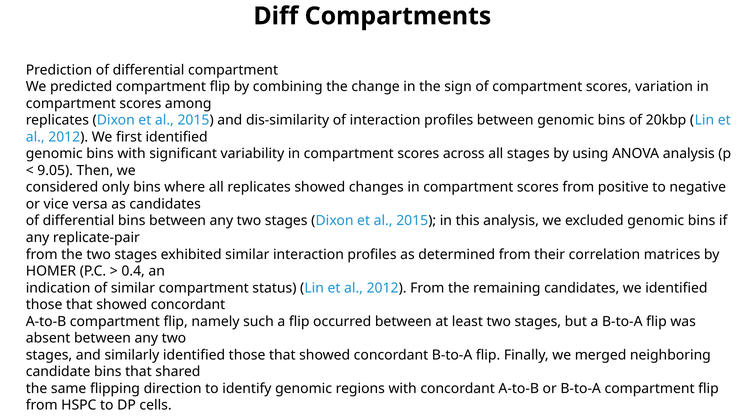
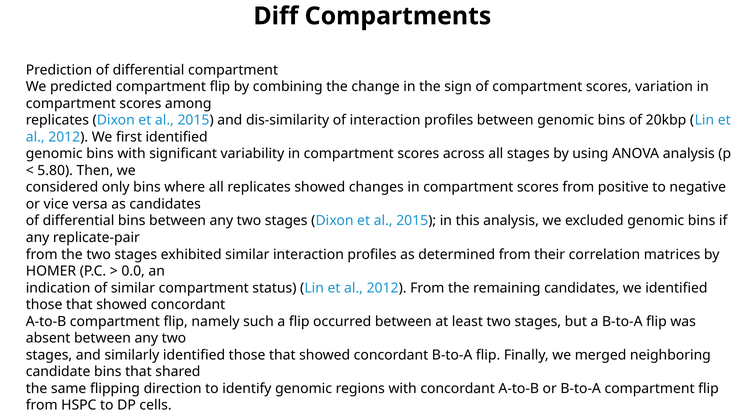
9.05: 9.05 -> 5.80
0.4: 0.4 -> 0.0
